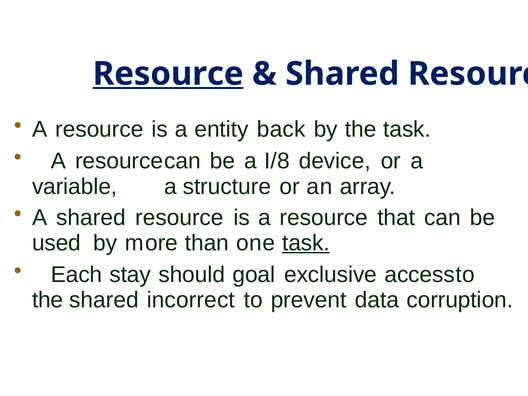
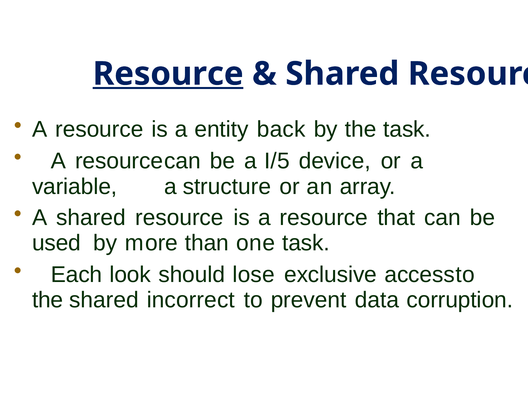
I/8: I/8 -> I/5
task at (306, 243) underline: present -> none
stay: stay -> look
goal: goal -> lose
